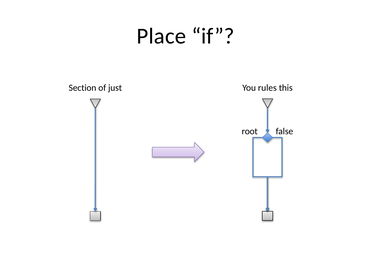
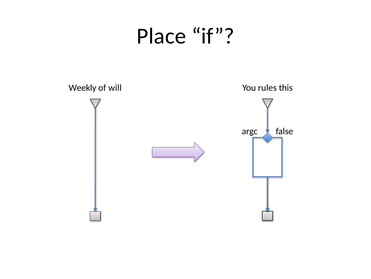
Section: Section -> Weekly
just: just -> will
root: root -> argc
